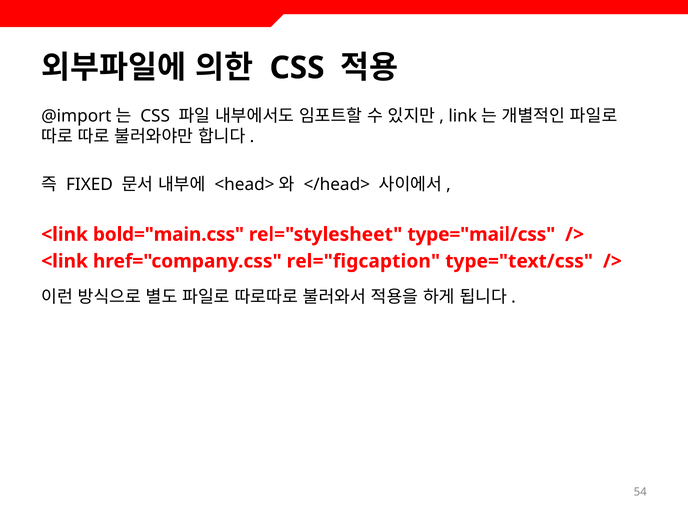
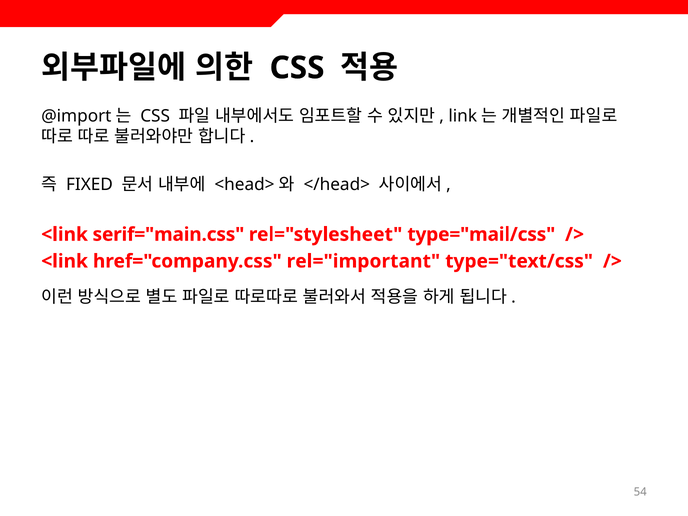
bold="main.css: bold="main.css -> serif="main.css
rel="figcaption: rel="figcaption -> rel="important
